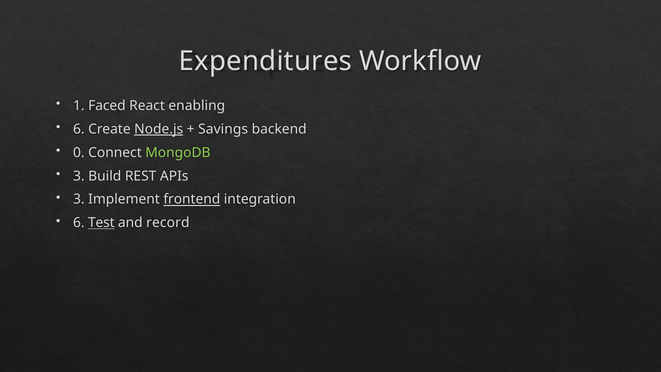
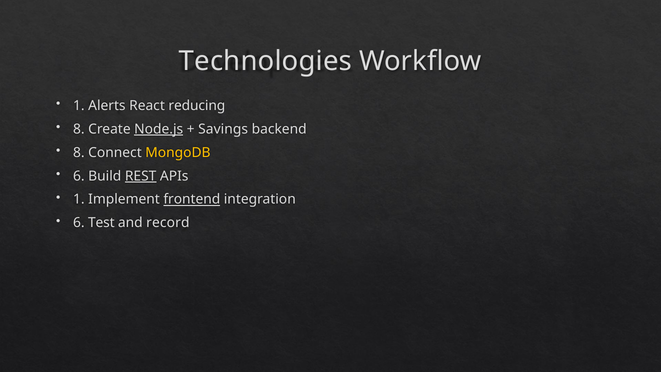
Expenditures: Expenditures -> Technologies
Faced: Faced -> Alerts
enabling: enabling -> reducing
6 at (79, 129): 6 -> 8
0 at (79, 152): 0 -> 8
MongoDB colour: light green -> yellow
3 at (79, 176): 3 -> 6
REST underline: none -> present
3 at (79, 199): 3 -> 1
Test underline: present -> none
